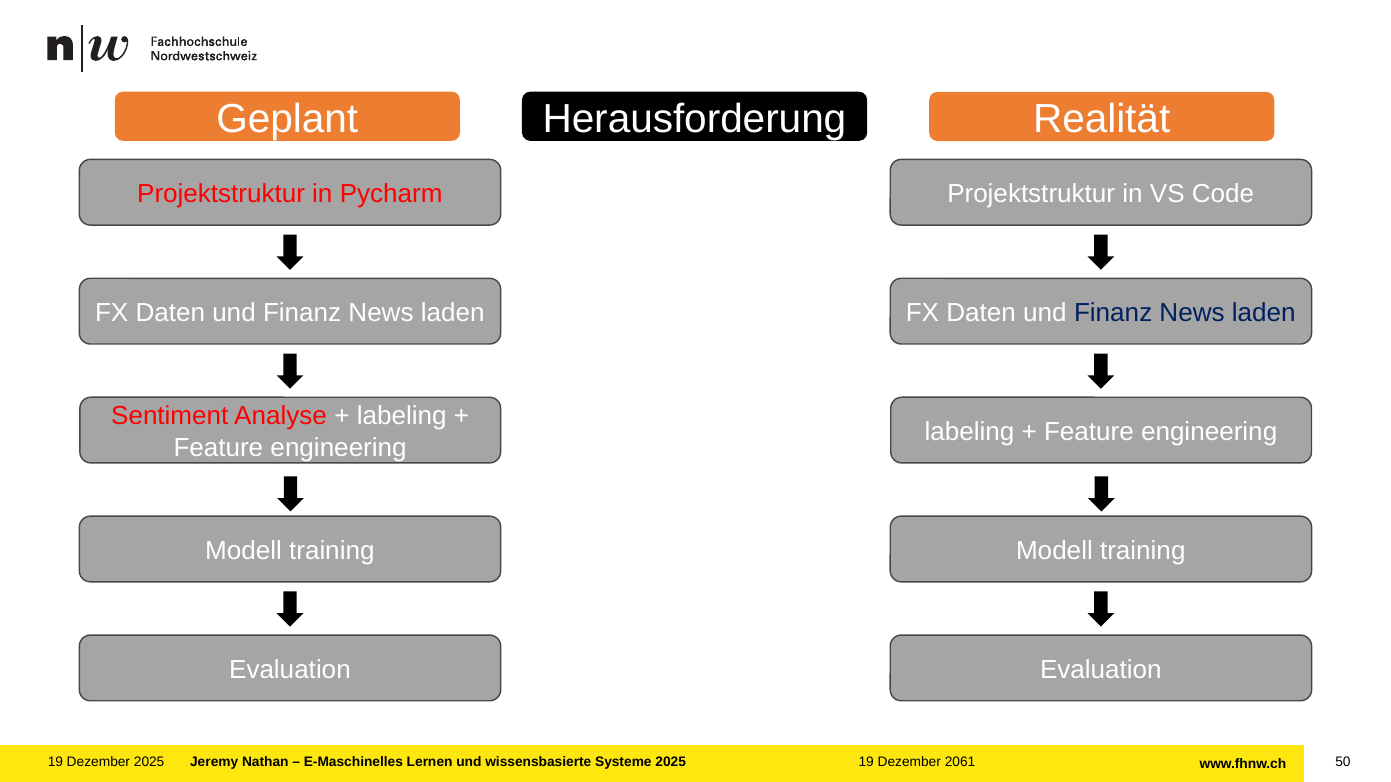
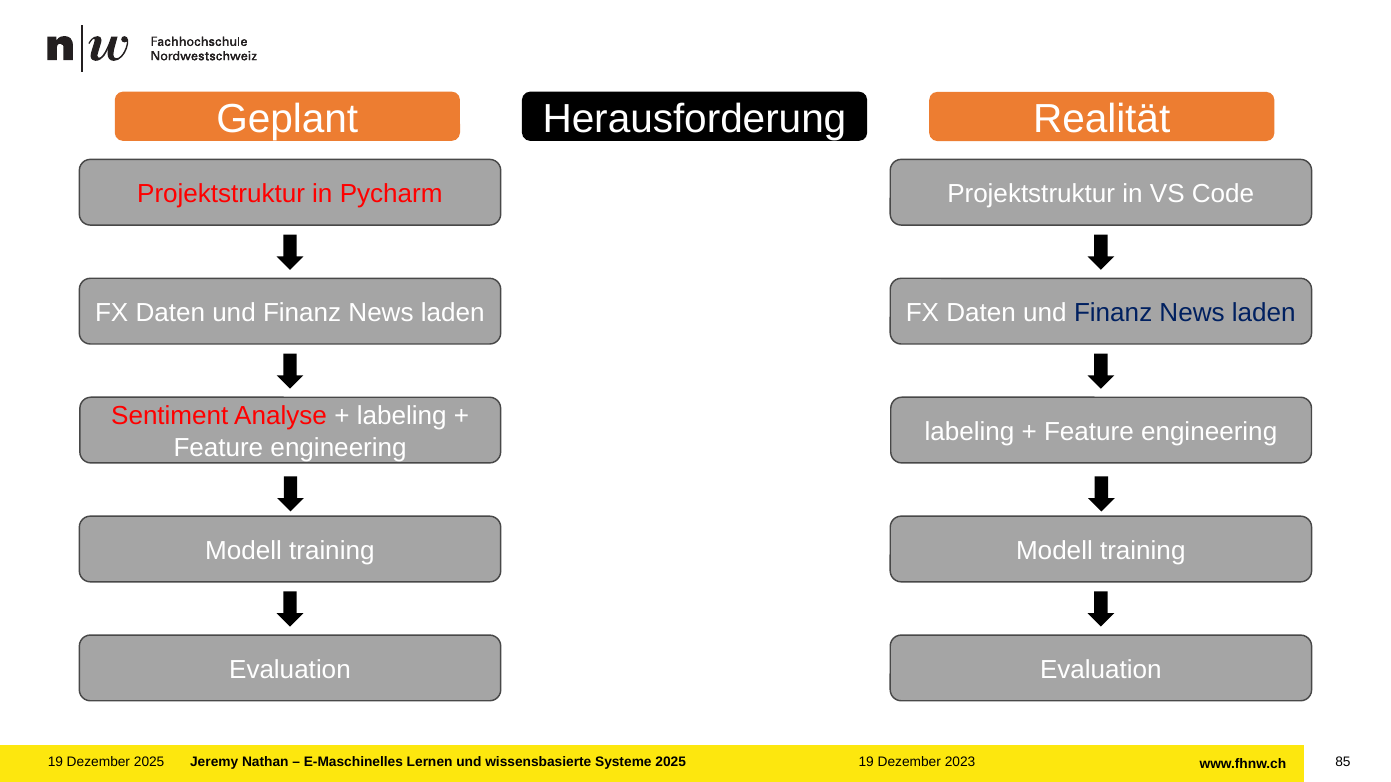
2061: 2061 -> 2023
50: 50 -> 85
